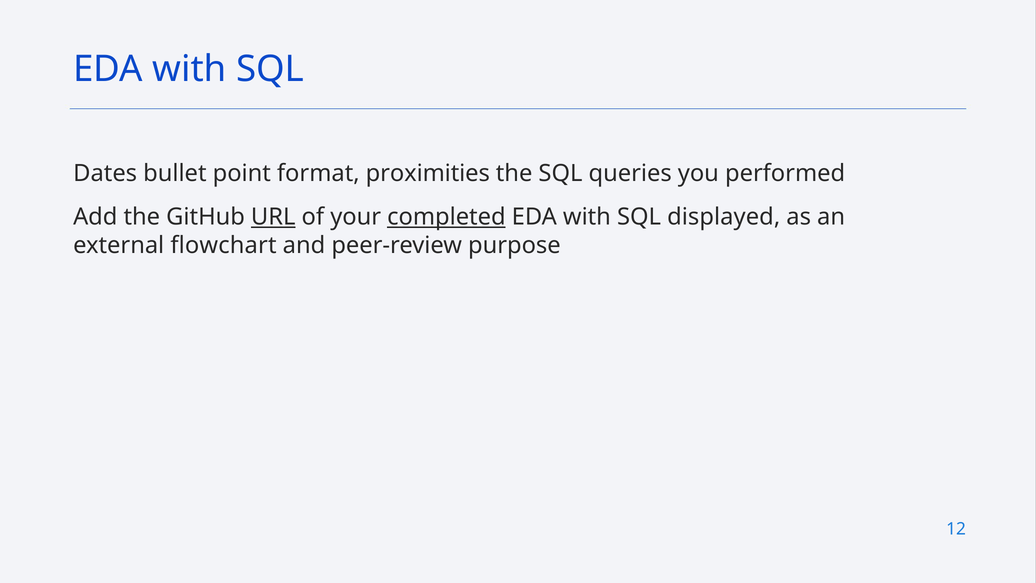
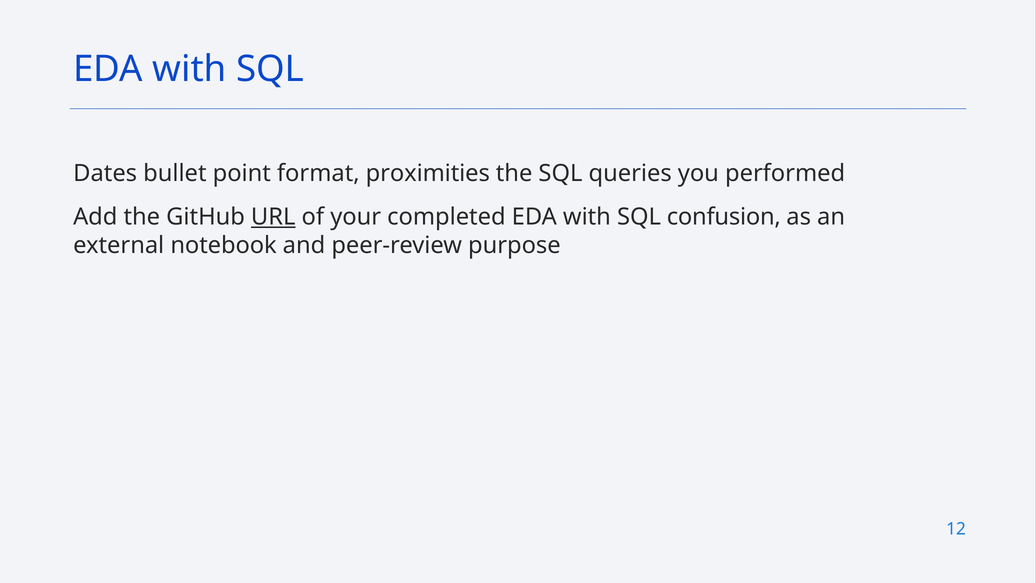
completed underline: present -> none
displayed: displayed -> confusion
flowchart: flowchart -> notebook
